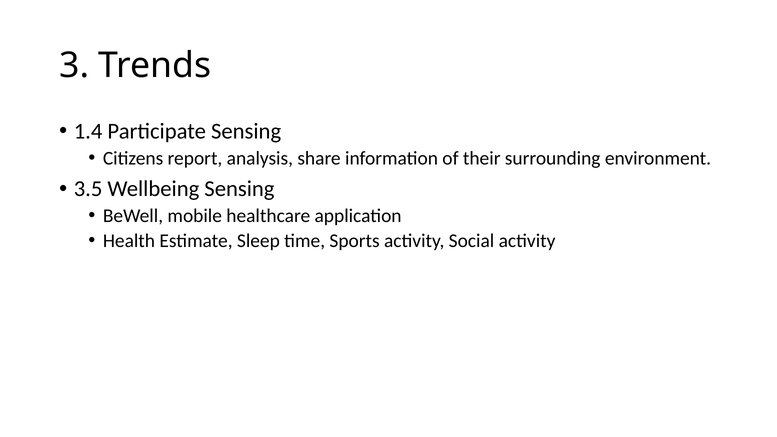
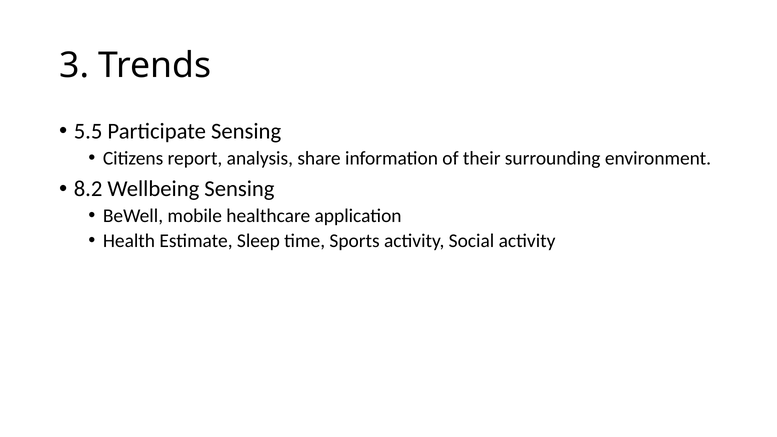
1.4: 1.4 -> 5.5
3.5: 3.5 -> 8.2
